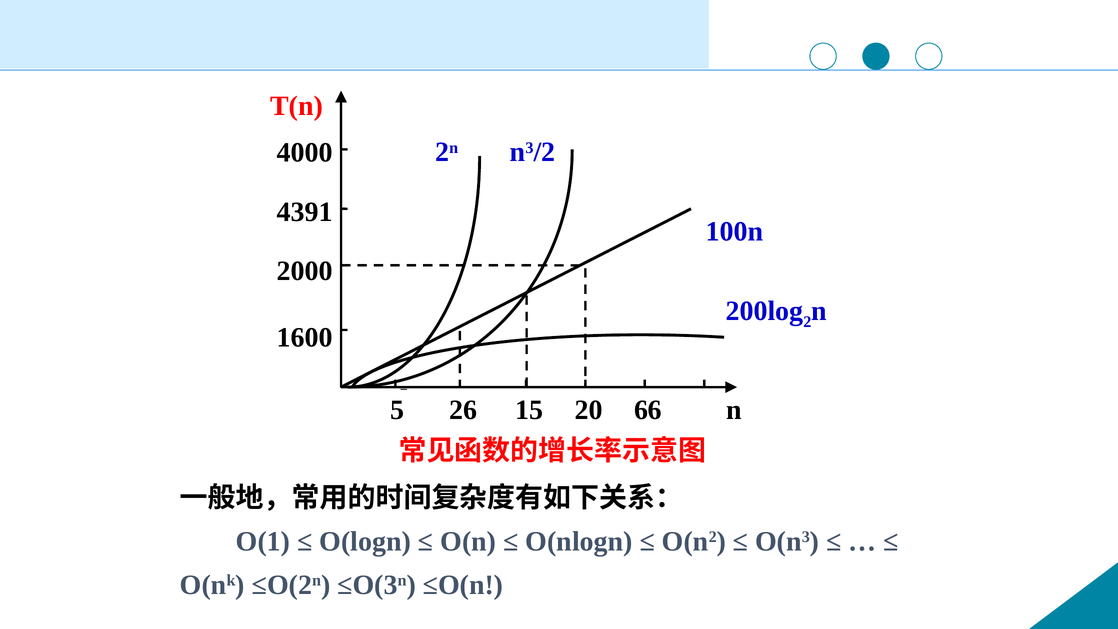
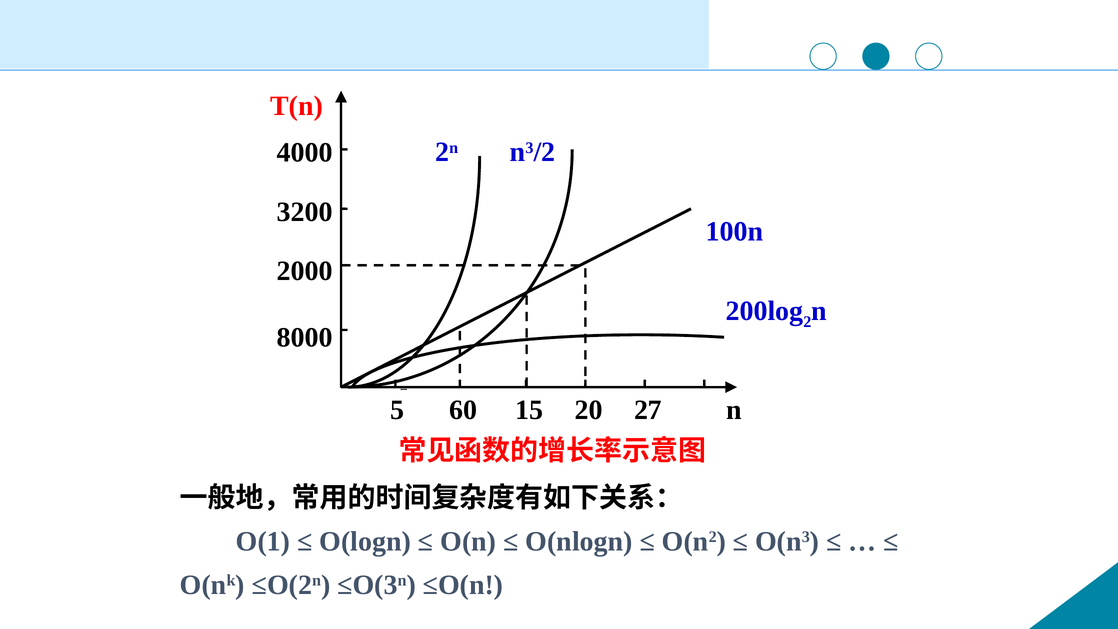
4391: 4391 -> 3200
1600: 1600 -> 8000
26: 26 -> 60
66: 66 -> 27
